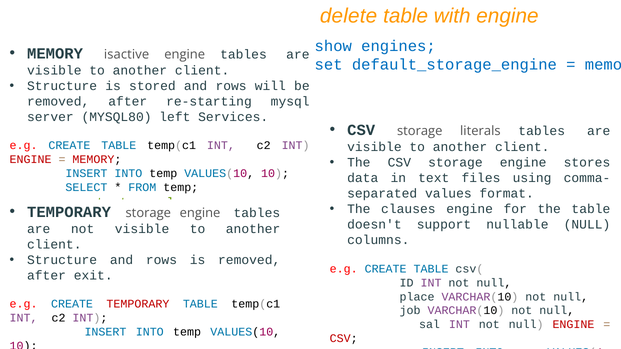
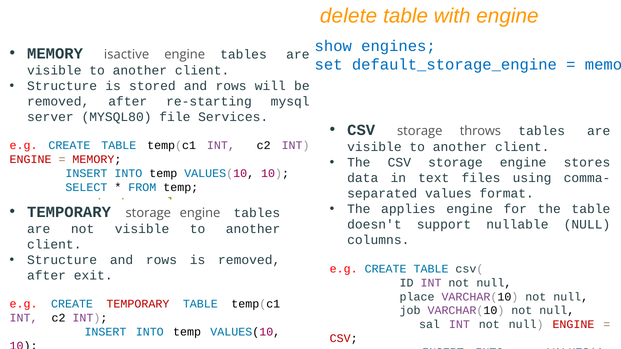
left: left -> file
literals: literals -> throws
clauses: clauses -> applies
